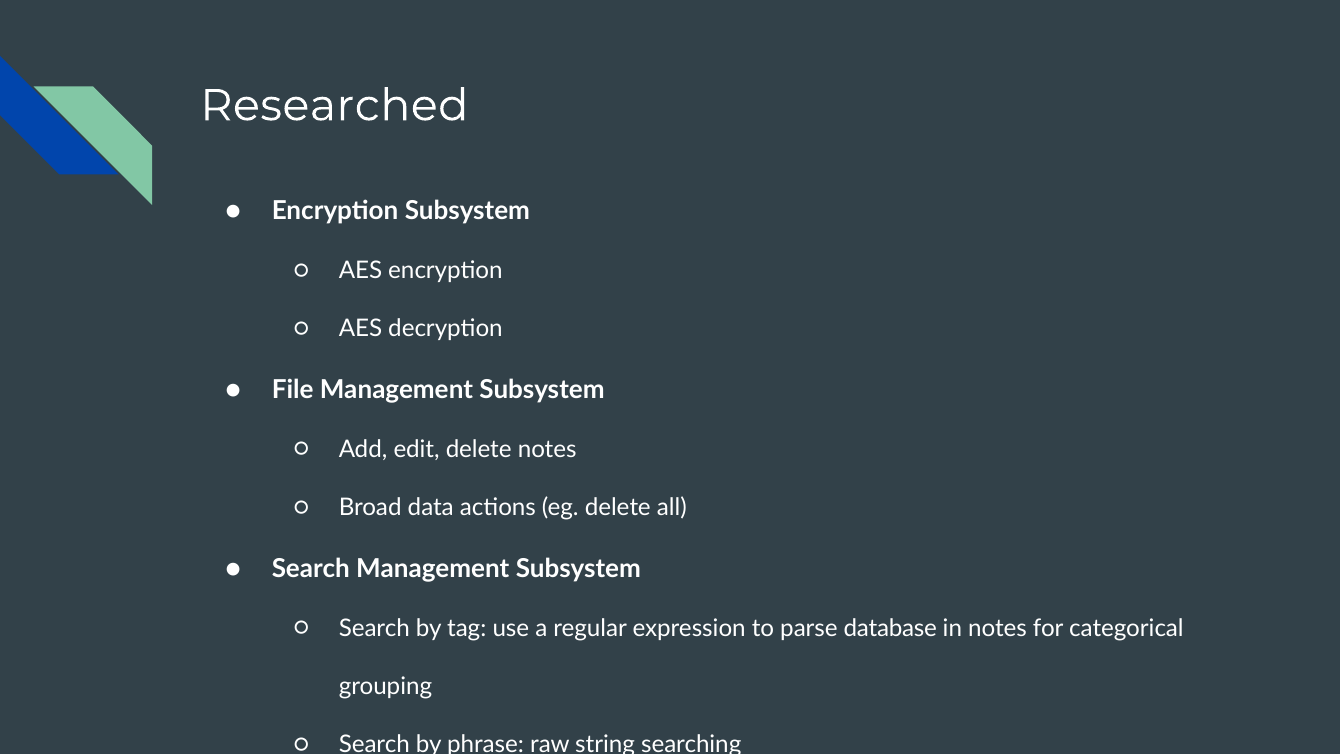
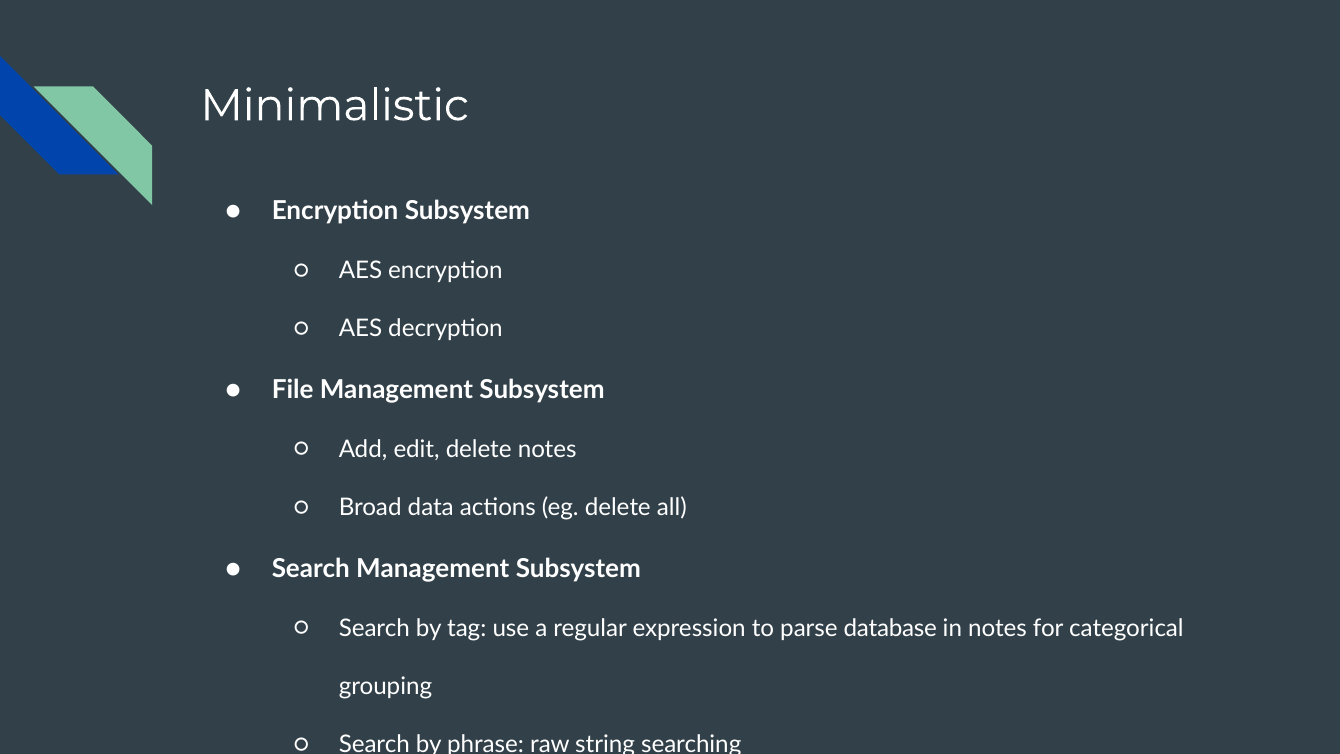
Researched: Researched -> Minimalistic
